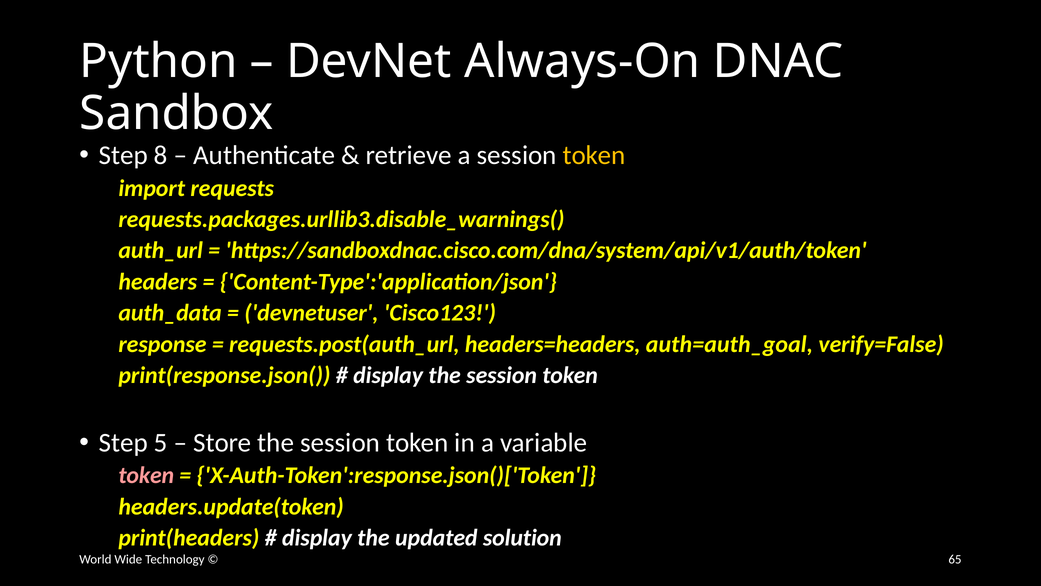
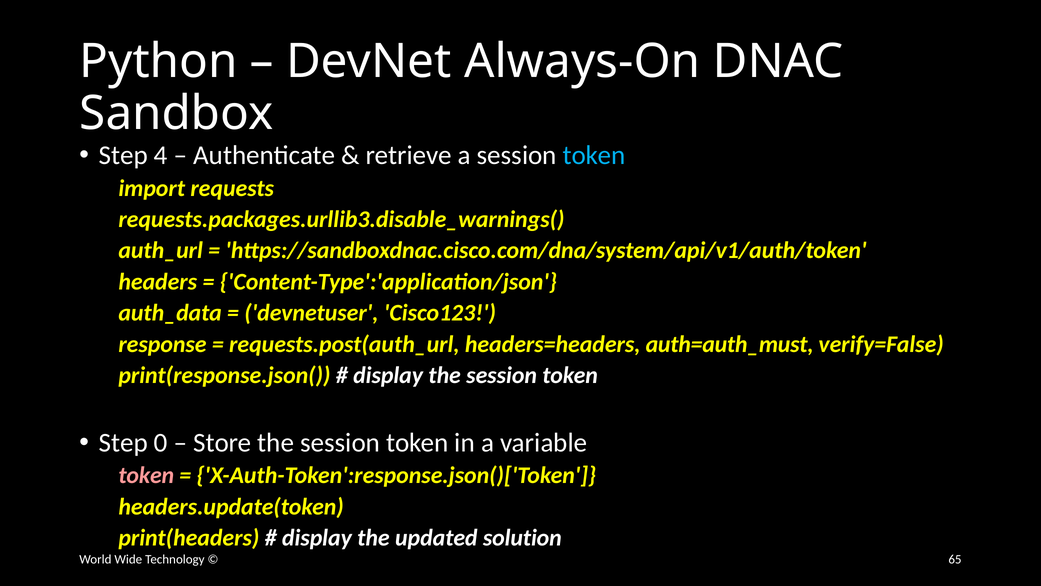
8: 8 -> 4
token at (594, 155) colour: yellow -> light blue
auth=auth_goal: auth=auth_goal -> auth=auth_must
5: 5 -> 0
